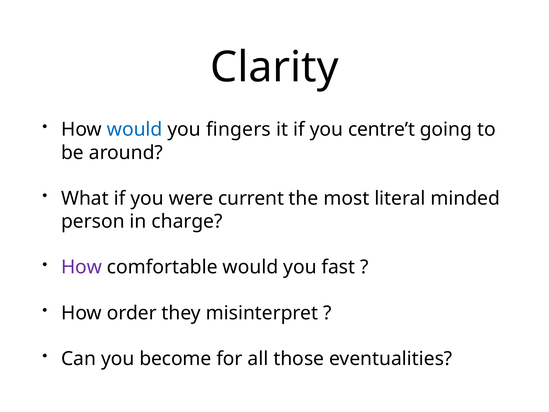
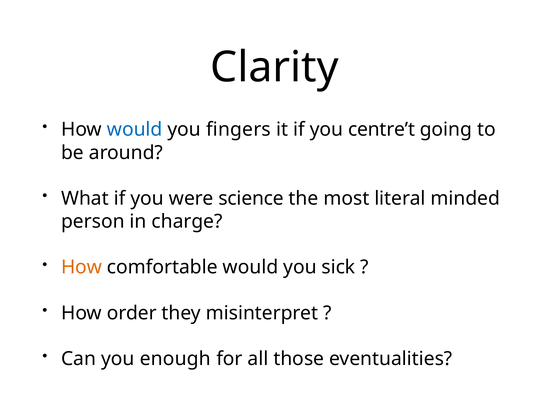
current: current -> science
How at (82, 267) colour: purple -> orange
fast: fast -> sick
become: become -> enough
